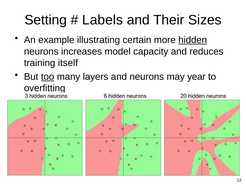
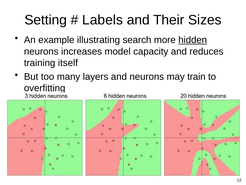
certain: certain -> search
too underline: present -> none
year: year -> train
